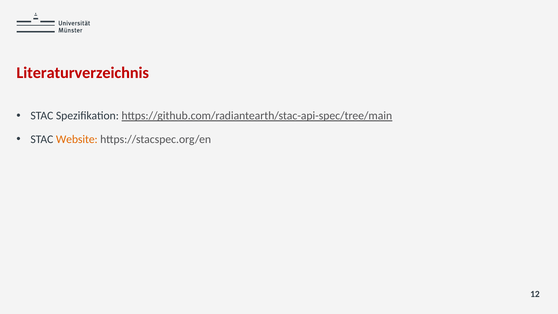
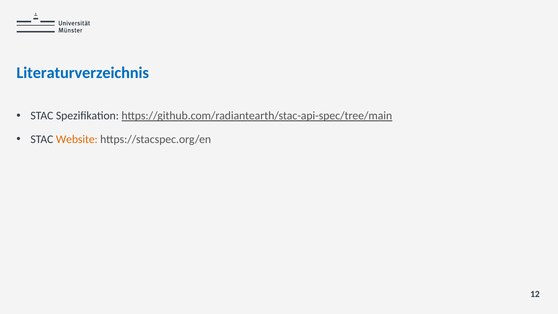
Literaturverzeichnis colour: red -> blue
